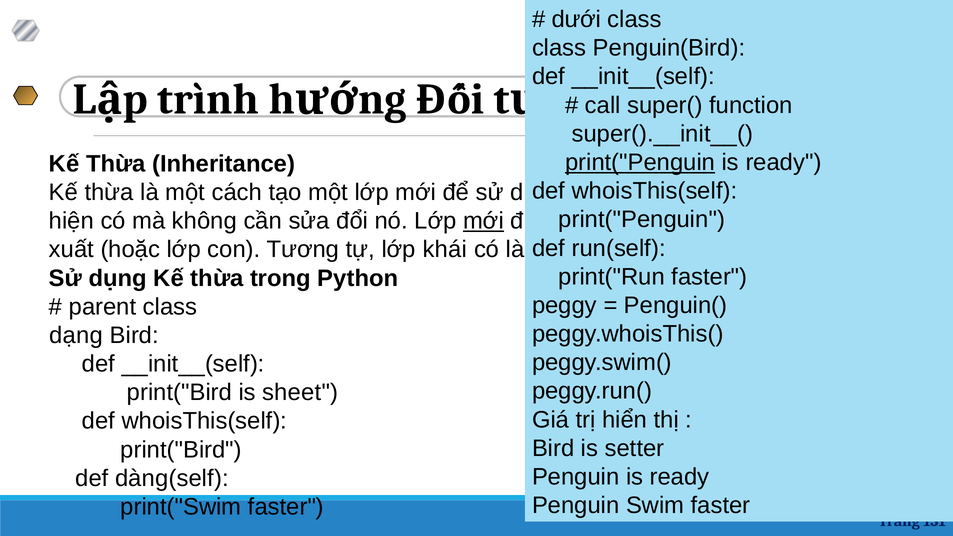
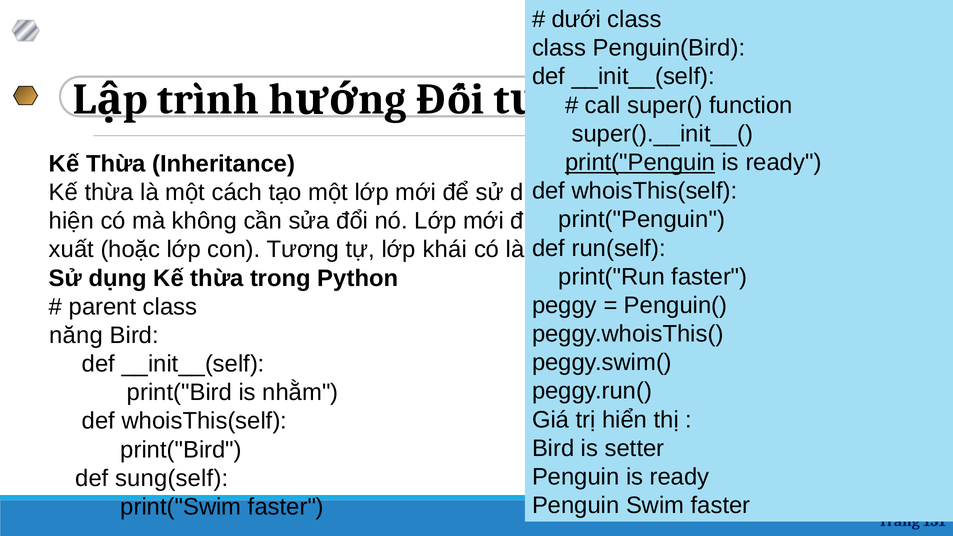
mới at (483, 221) underline: present -> none
dạng: dạng -> năng
sheet: sheet -> nhằm
dàng(self: dàng(self -> sung(self
